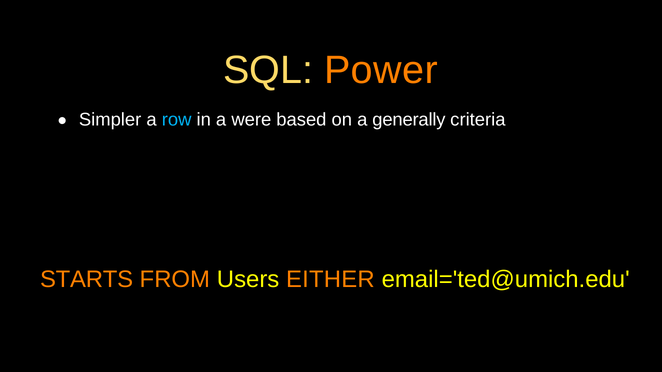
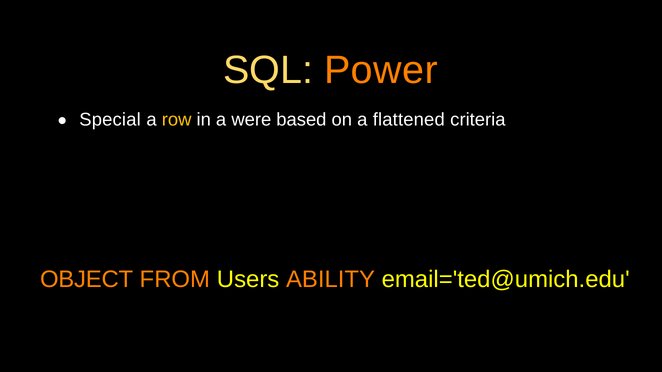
Simpler: Simpler -> Special
row colour: light blue -> yellow
generally: generally -> flattened
STARTS: STARTS -> OBJECT
EITHER: EITHER -> ABILITY
